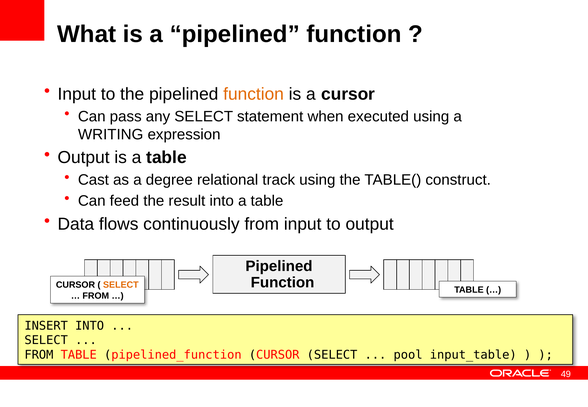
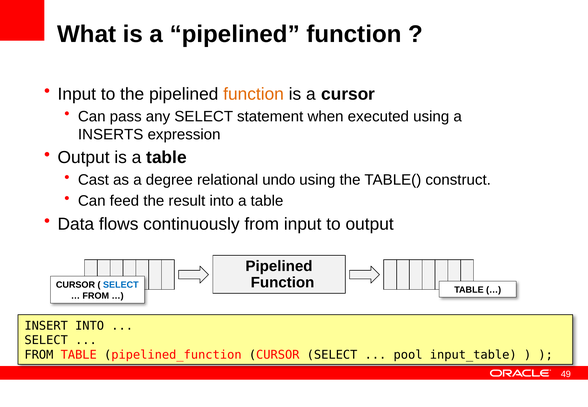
WRITING: WRITING -> INSERTS
track: track -> undo
SELECT at (121, 285) colour: orange -> blue
